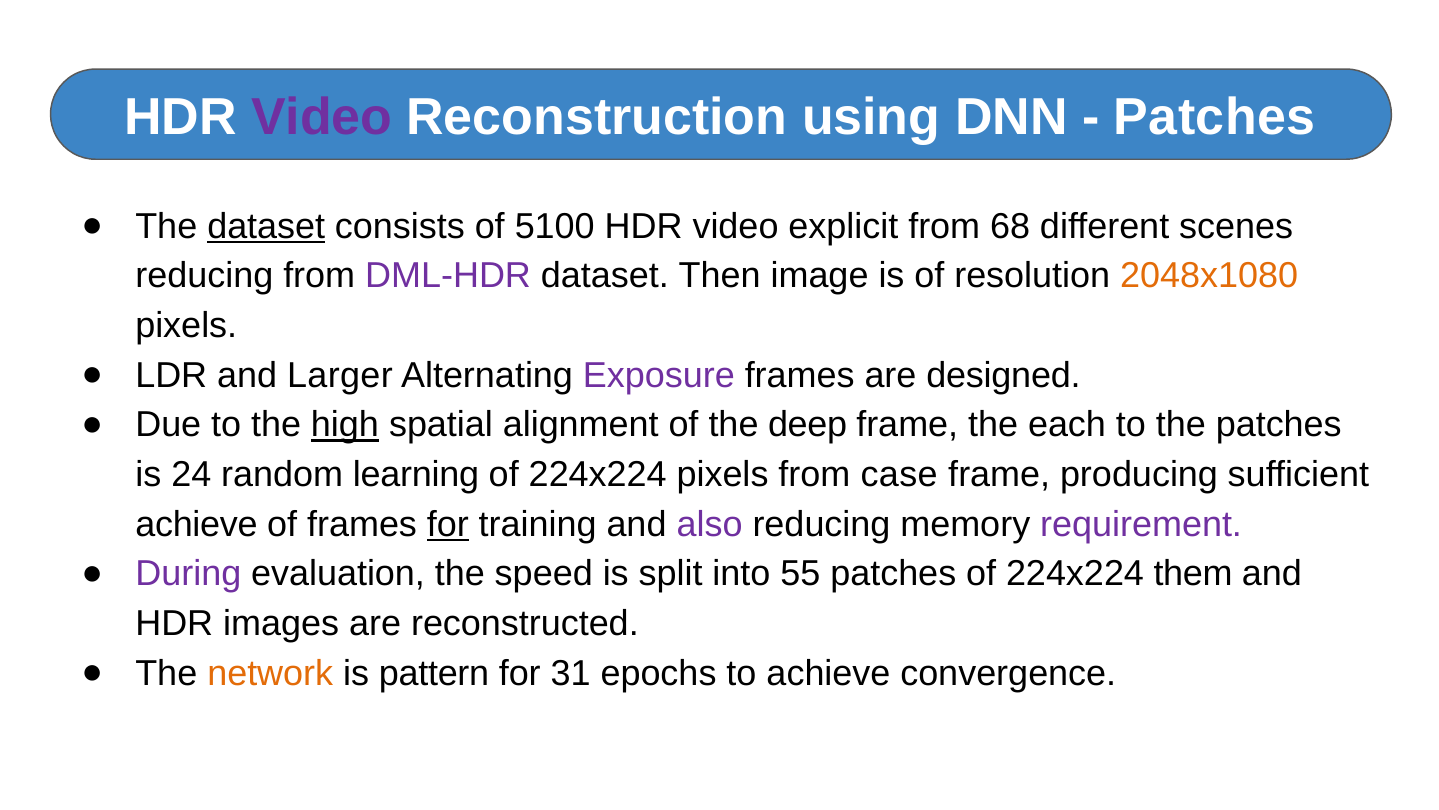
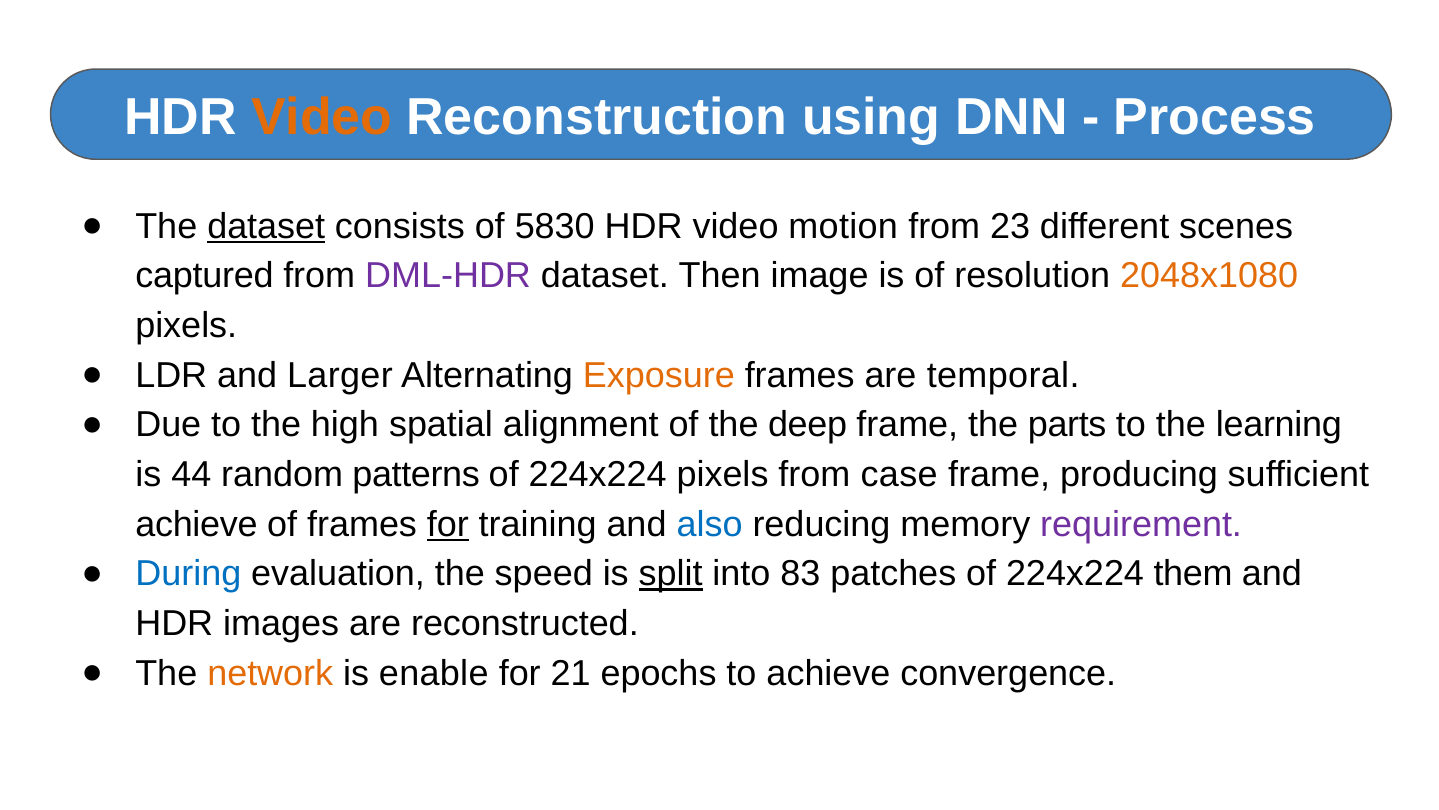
Video at (322, 118) colour: purple -> orange
Patches at (1215, 118): Patches -> Process
5100: 5100 -> 5830
explicit: explicit -> motion
68: 68 -> 23
reducing at (204, 276): reducing -> captured
Exposure colour: purple -> orange
designed: designed -> temporal
high underline: present -> none
each: each -> parts
the patches: patches -> learning
24: 24 -> 44
learning: learning -> patterns
also colour: purple -> blue
During colour: purple -> blue
split underline: none -> present
55: 55 -> 83
pattern: pattern -> enable
31: 31 -> 21
